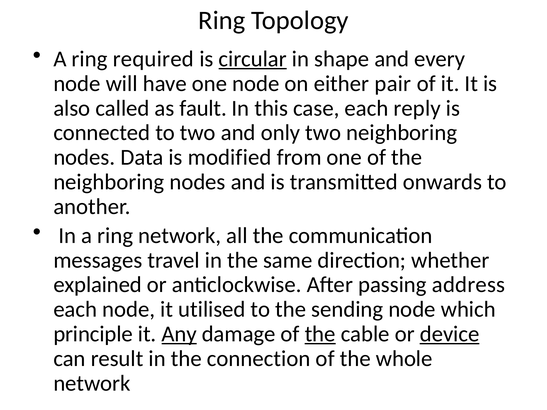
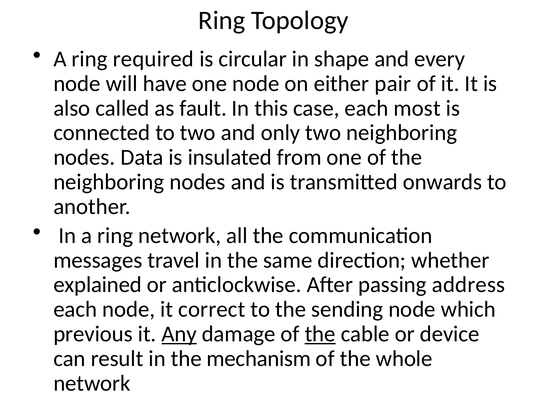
circular underline: present -> none
reply: reply -> most
modified: modified -> insulated
utilised: utilised -> correct
principle: principle -> previous
device underline: present -> none
connection: connection -> mechanism
